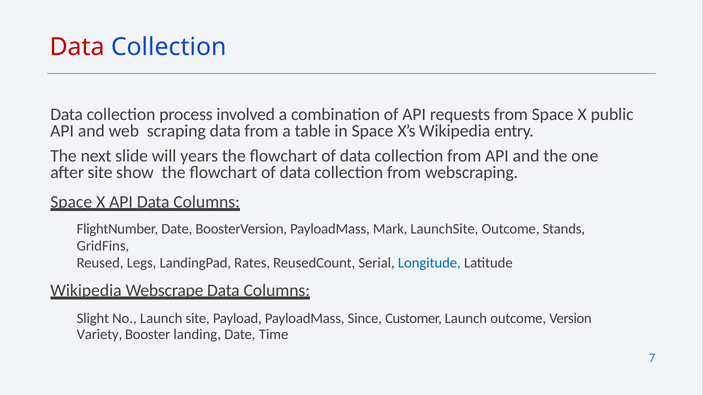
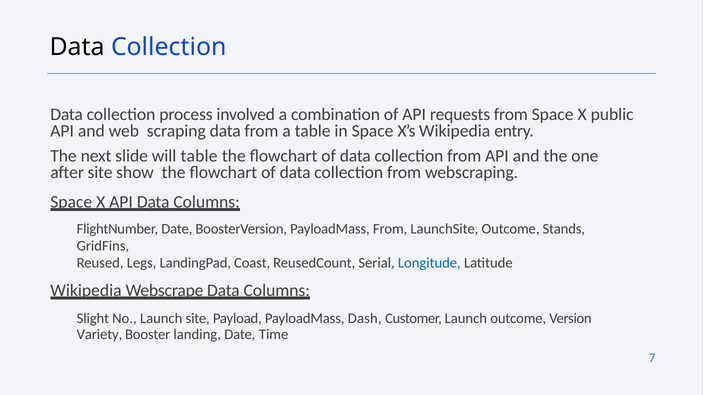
Data at (77, 47) colour: red -> black
will years: years -> table
PayloadMass Mark: Mark -> From
Rates: Rates -> Coast
Since: Since -> Dash
